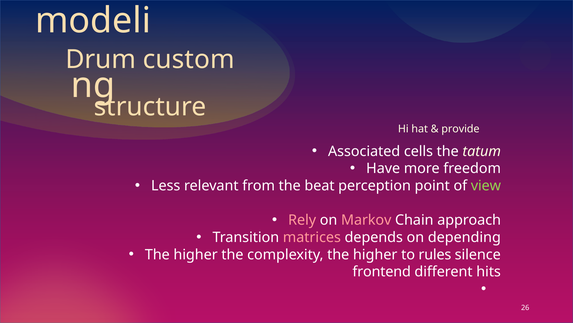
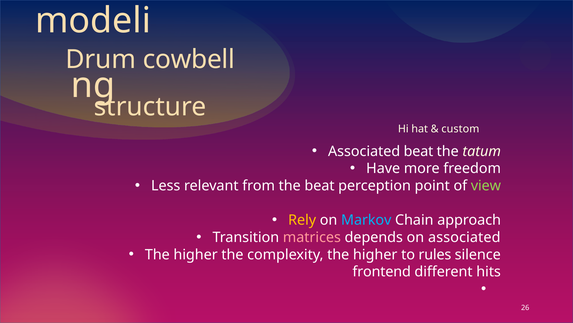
custom: custom -> cowbell
provide: provide -> custom
Associated cells: cells -> beat
Rely colour: pink -> yellow
Markov colour: pink -> light blue
on depending: depending -> associated
